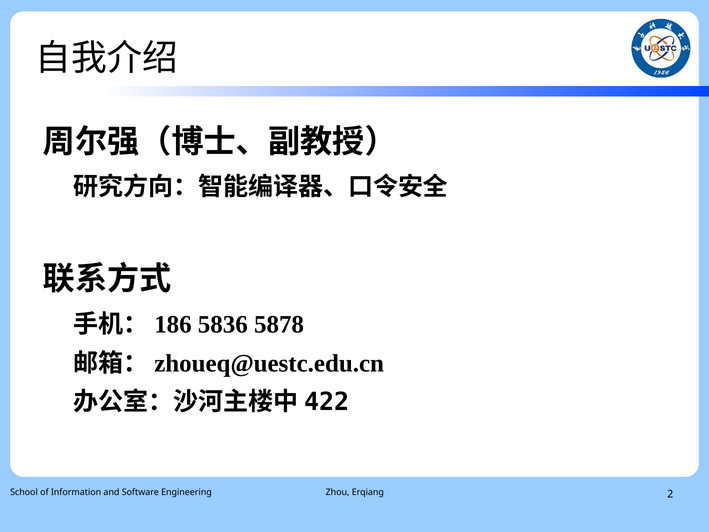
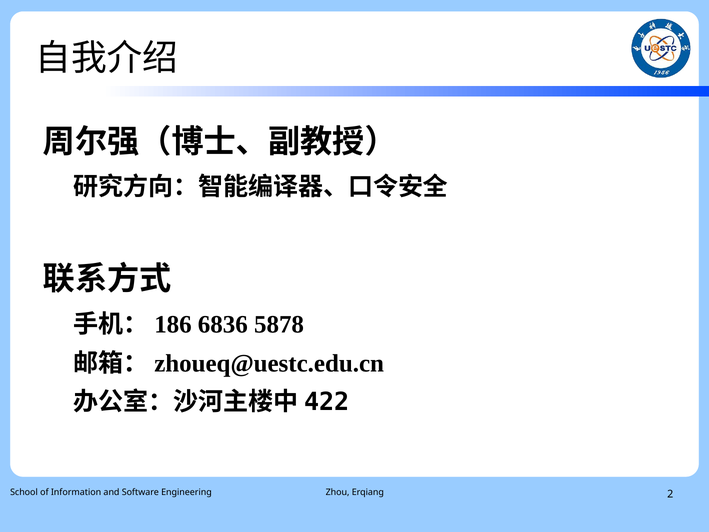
5836: 5836 -> 6836
